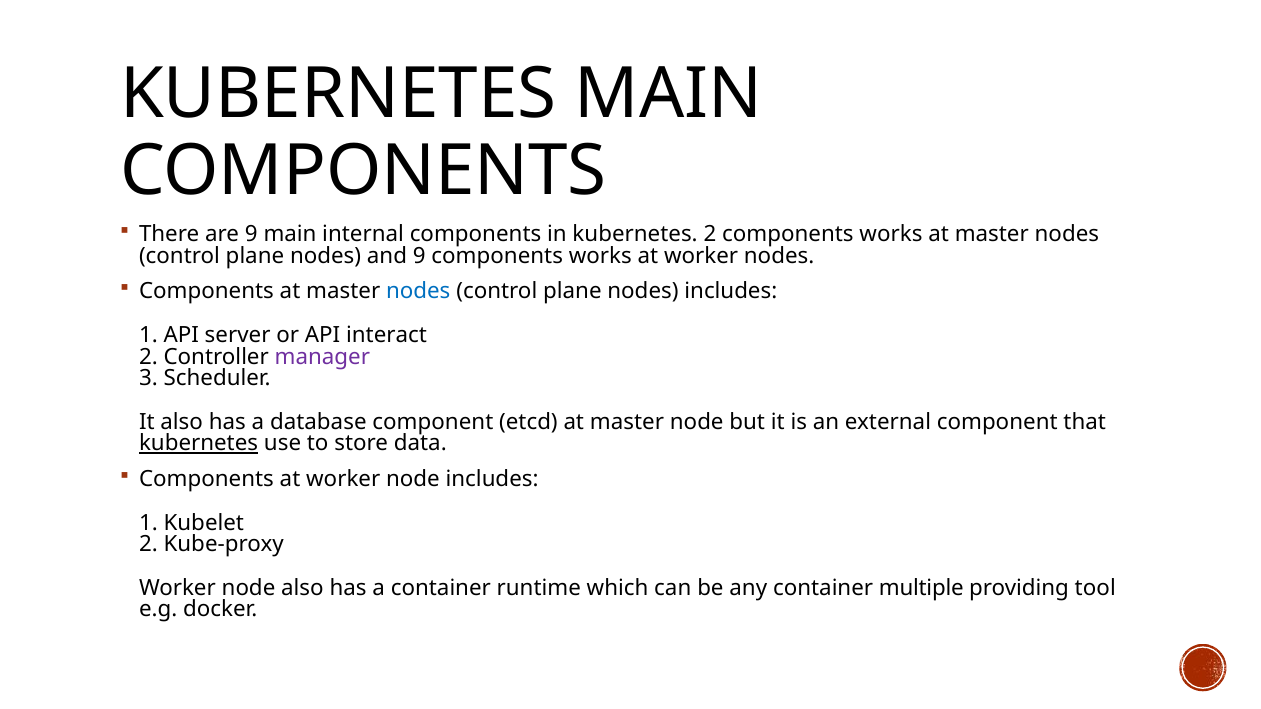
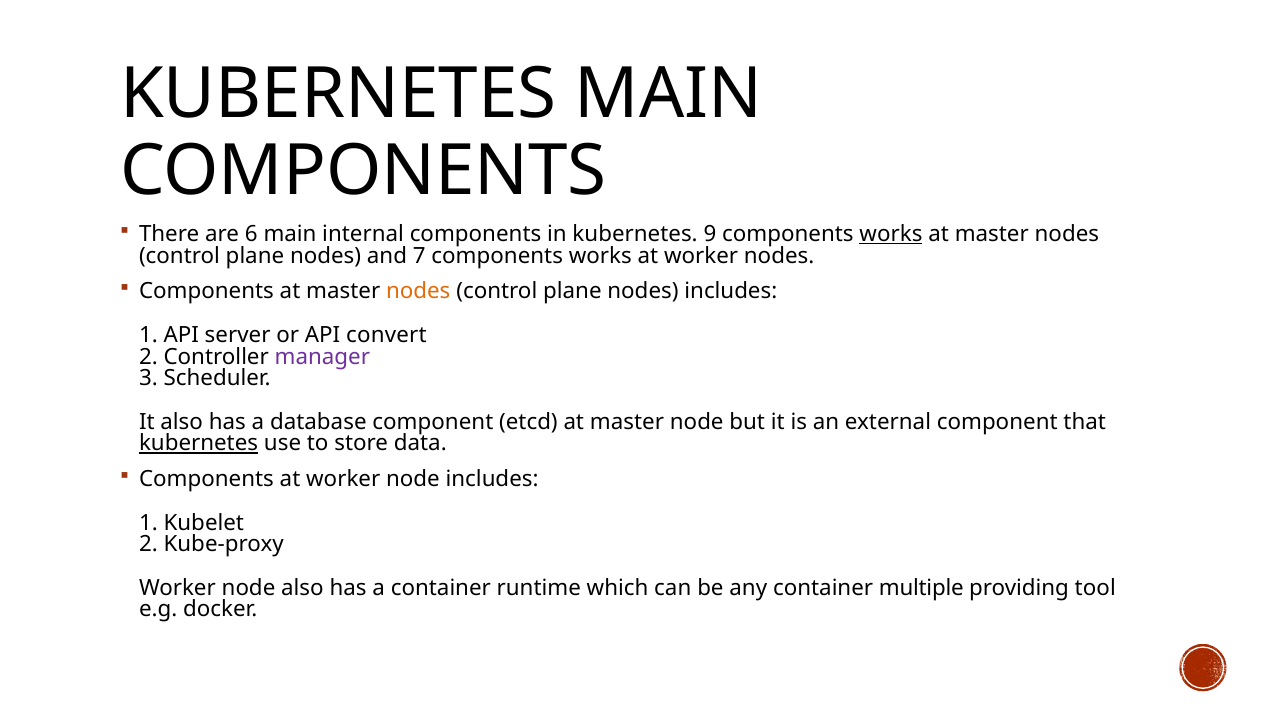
are 9: 9 -> 6
kubernetes 2: 2 -> 9
works at (891, 234) underline: none -> present
and 9: 9 -> 7
nodes at (418, 292) colour: blue -> orange
interact: interact -> convert
